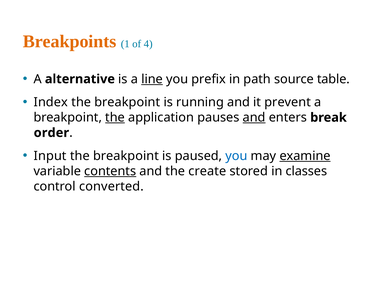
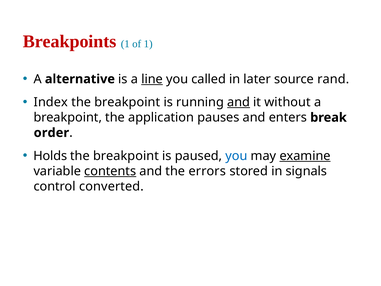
Breakpoints colour: orange -> red
of 4: 4 -> 1
prefix: prefix -> called
path: path -> later
table: table -> rand
and at (239, 102) underline: none -> present
prevent: prevent -> without
the at (115, 117) underline: present -> none
and at (254, 117) underline: present -> none
Input: Input -> Holds
create: create -> errors
classes: classes -> signals
